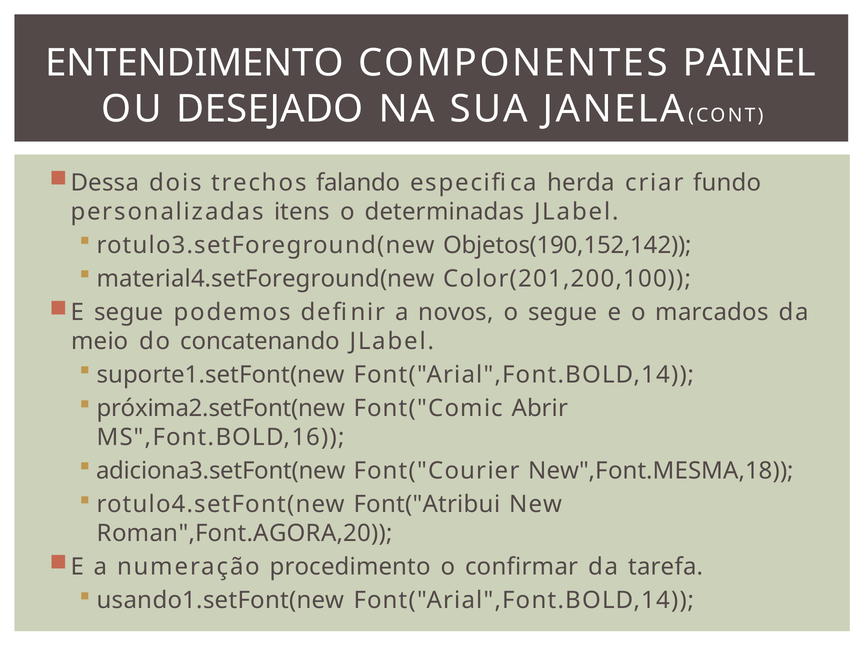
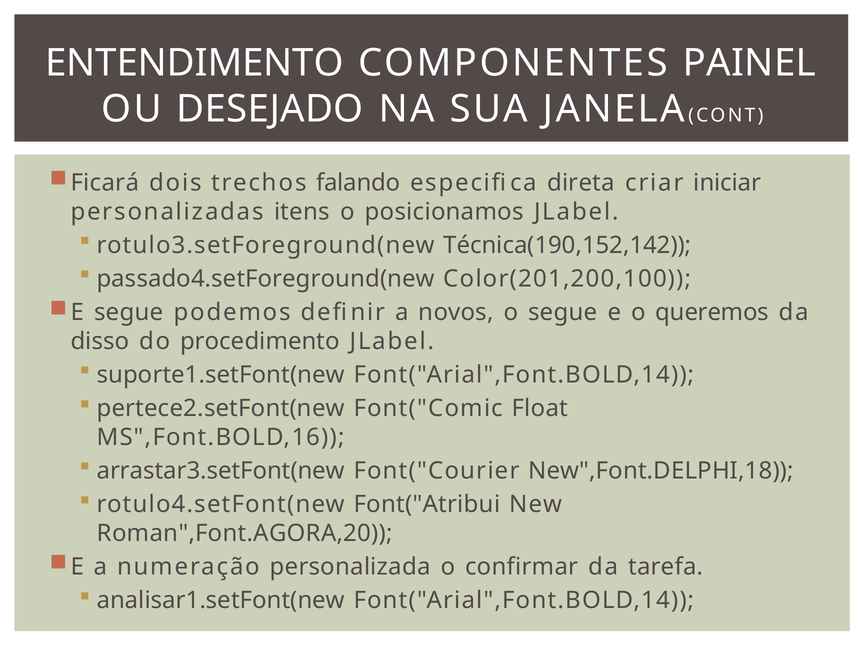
Dessa: Dessa -> Ficará
herda: herda -> direta
fundo: fundo -> iniciar
determinadas: determinadas -> posicionamos
Objetos(190,152,142: Objetos(190,152,142 -> Técnica(190,152,142
material4.setForeground(new: material4.setForeground(new -> passado4.setForeground(new
marcados: marcados -> queremos
meio: meio -> disso
concatenando: concatenando -> procedimento
próxima2.setFont(new: próxima2.setFont(new -> pertece2.setFont(new
Abrir: Abrir -> Float
adiciona3.setFont(new: adiciona3.setFont(new -> arrastar3.setFont(new
New",Font.MESMA,18: New",Font.MESMA,18 -> New",Font.DELPHI,18
procedimento: procedimento -> personalizada
usando1.setFont(new: usando1.setFont(new -> analisar1.setFont(new
